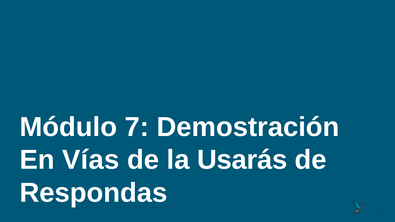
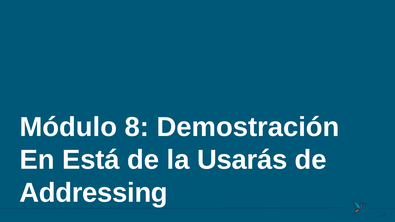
7: 7 -> 8
Vías: Vías -> Está
Respondas: Respondas -> Addressing
